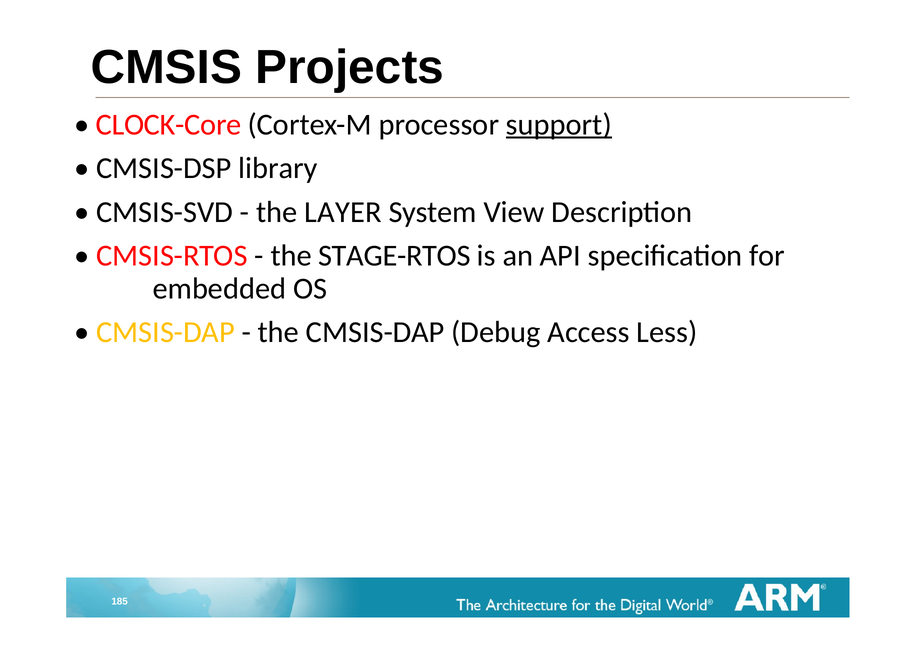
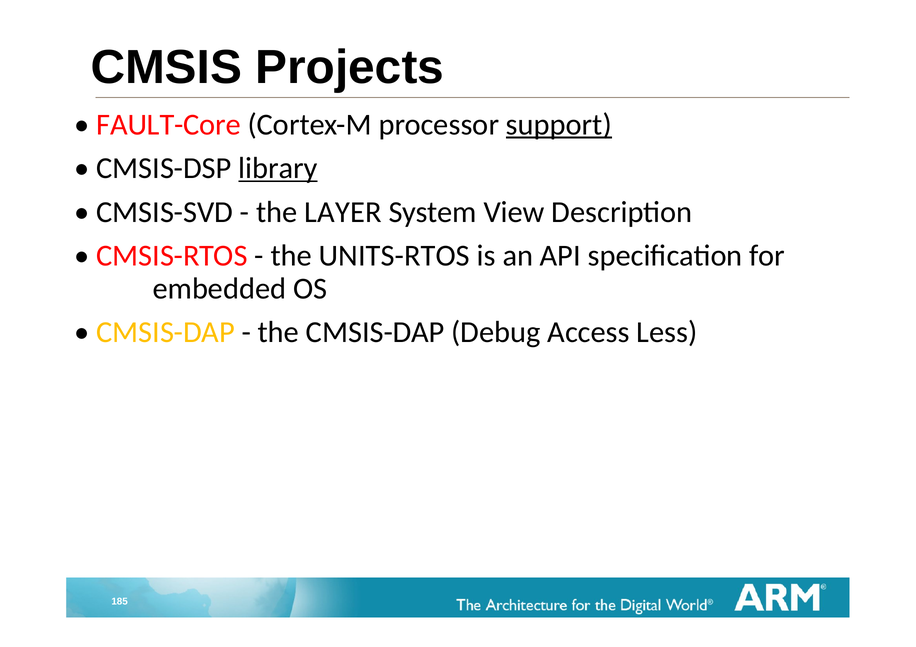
CLOCK-Core: CLOCK-Core -> FAULT-Core
library underline: none -> present
STAGE-RTOS: STAGE-RTOS -> UNITS-RTOS
